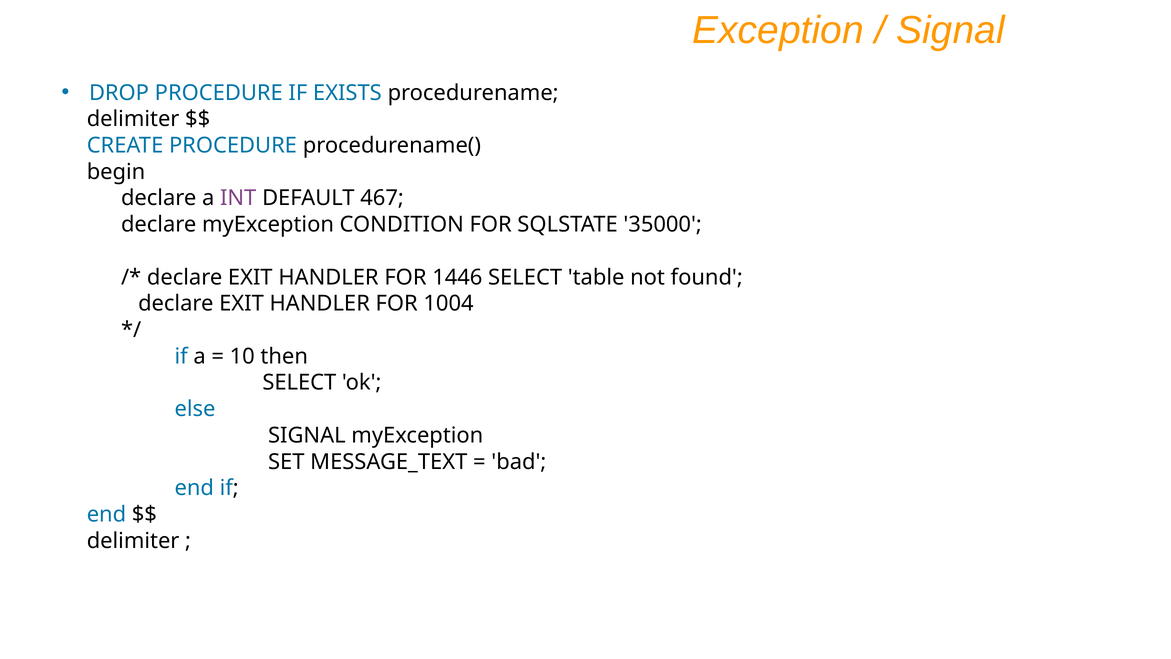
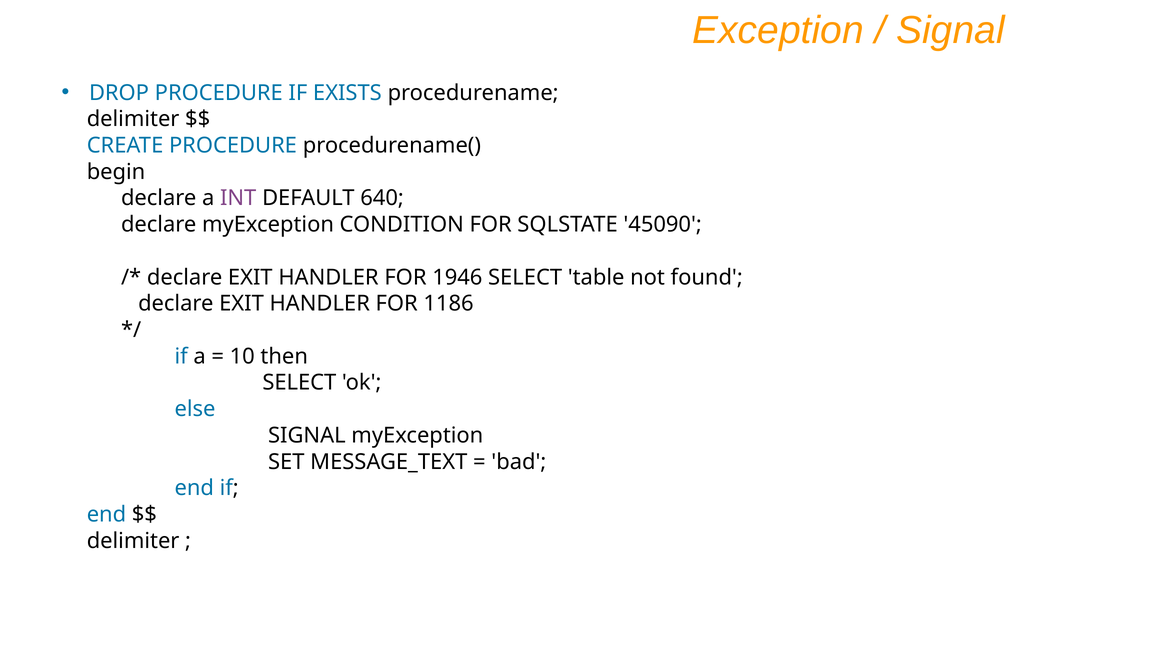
467: 467 -> 640
35000: 35000 -> 45090
1446: 1446 -> 1946
1004: 1004 -> 1186
